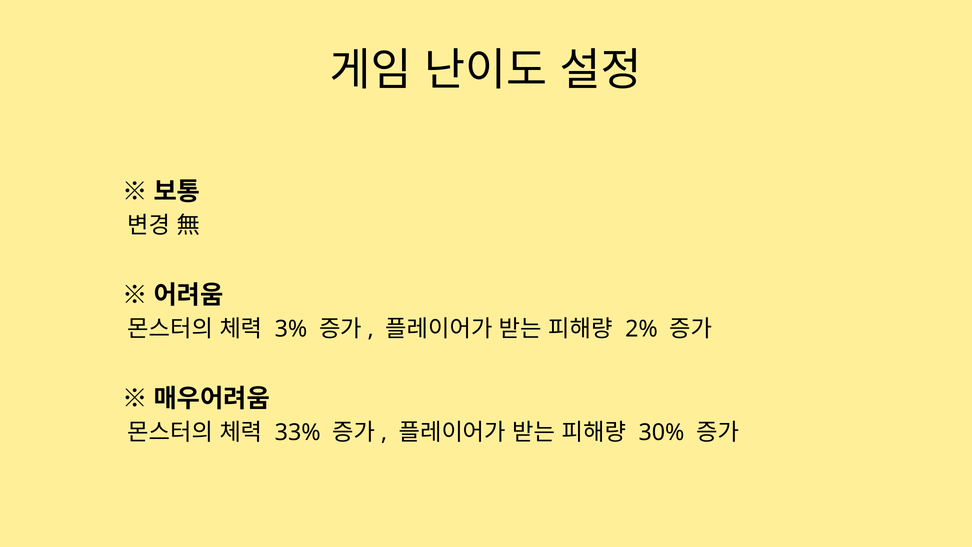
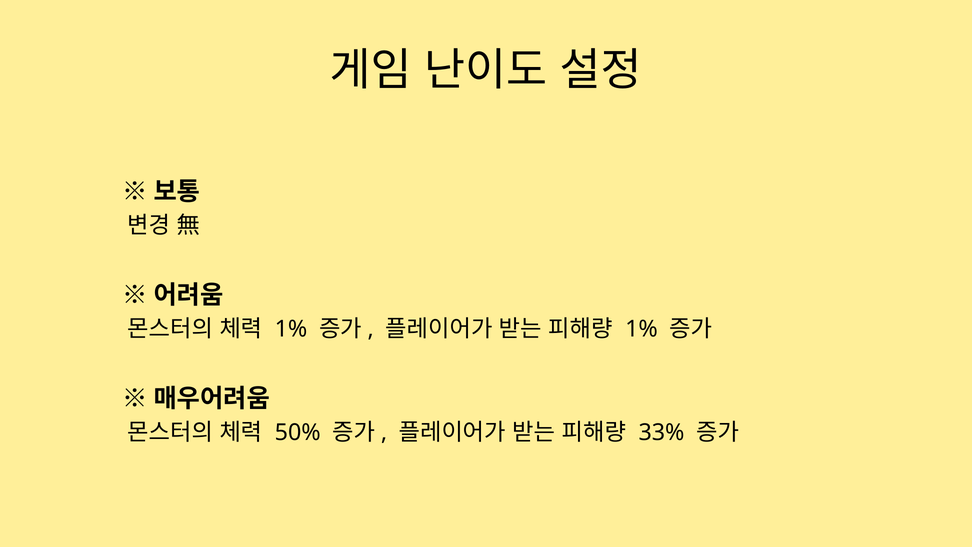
3% at (291, 329): 3% -> 1%
2% at (641, 329): 2% -> 1%
33%: 33% -> 50%
30%: 30% -> 33%
